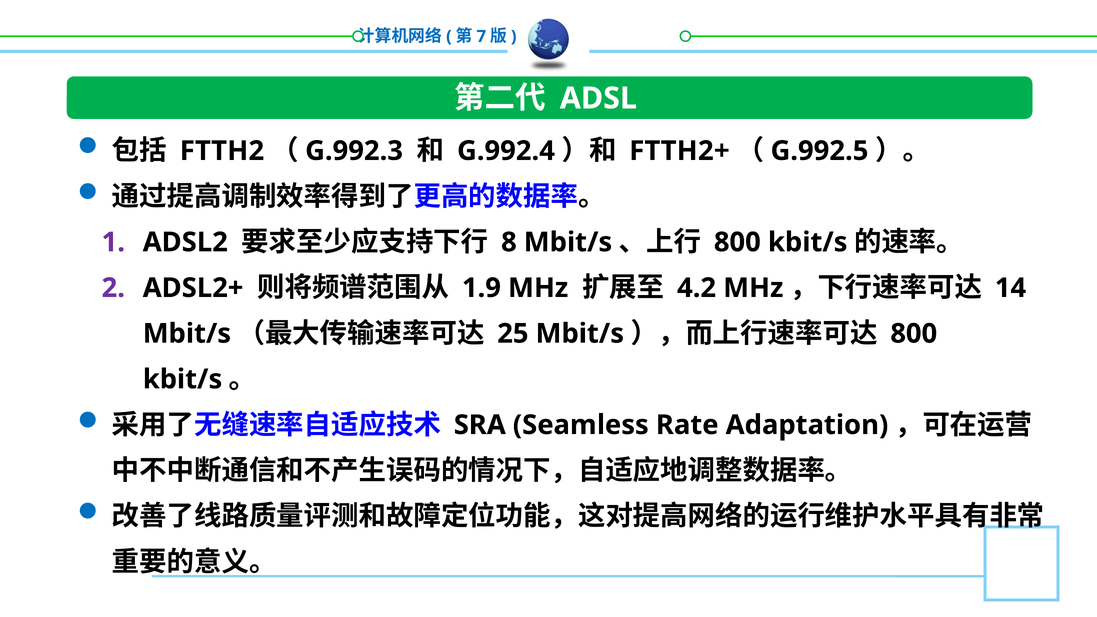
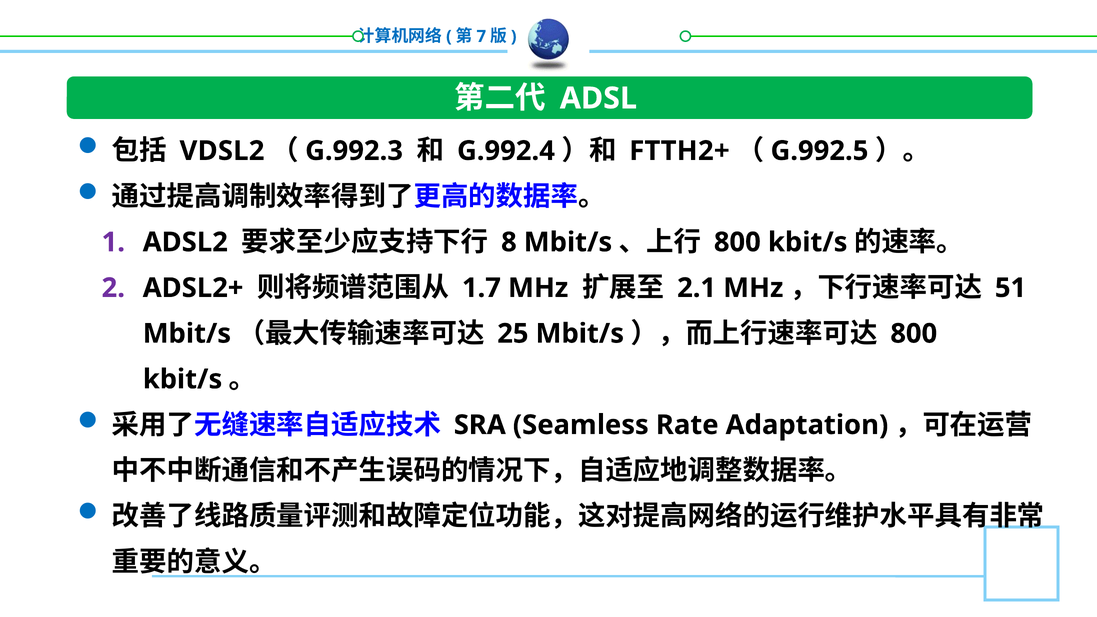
FTTH2: FTTH2 -> VDSL2
1.9: 1.9 -> 1.7
4.2: 4.2 -> 2.1
14: 14 -> 51
